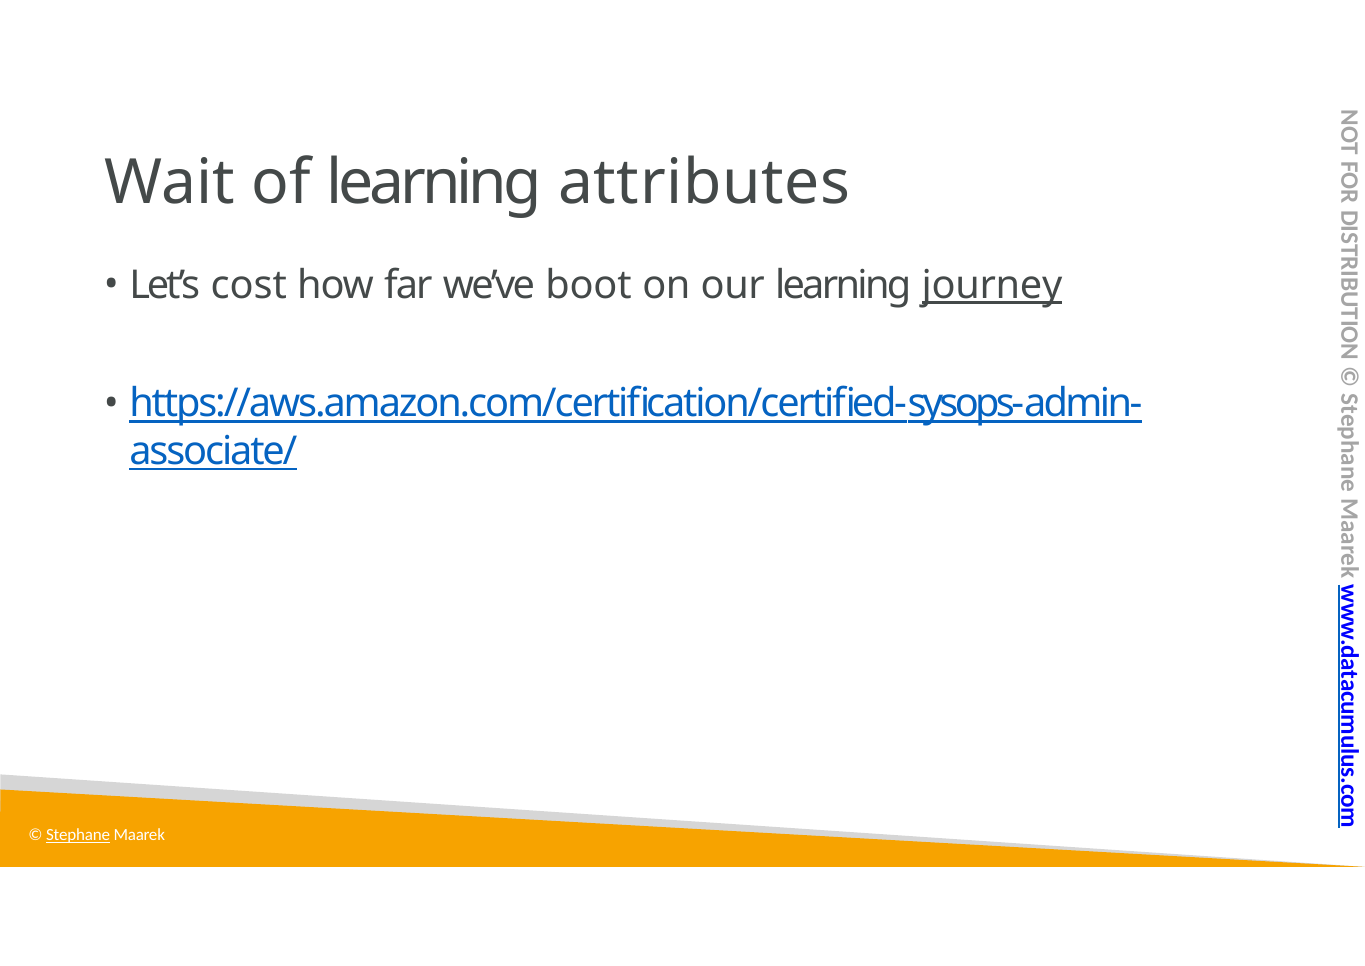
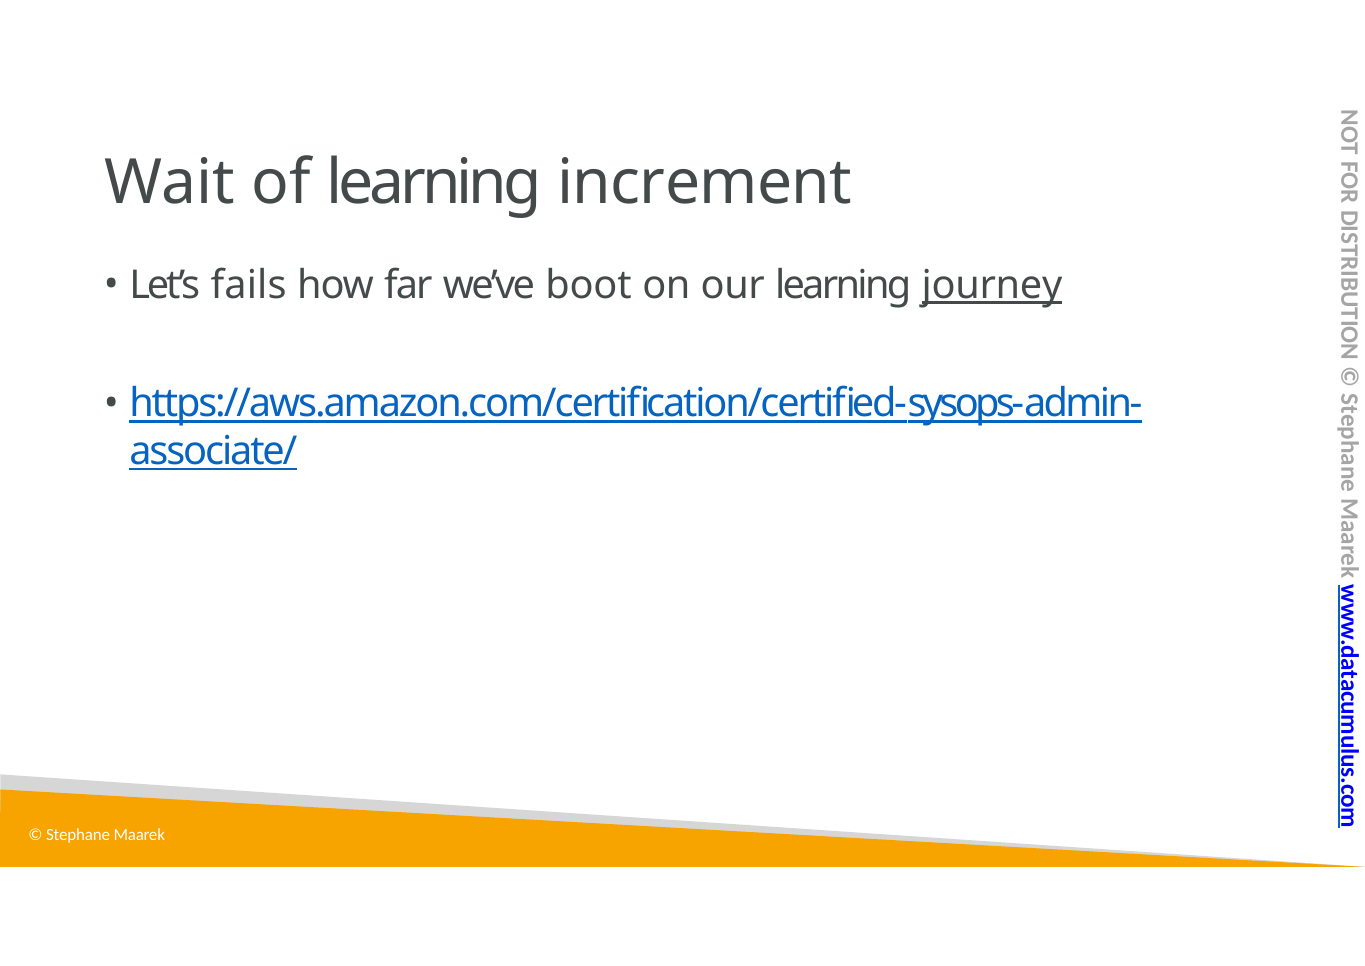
attributes: attributes -> increment
cost: cost -> fails
Stephane underline: present -> none
